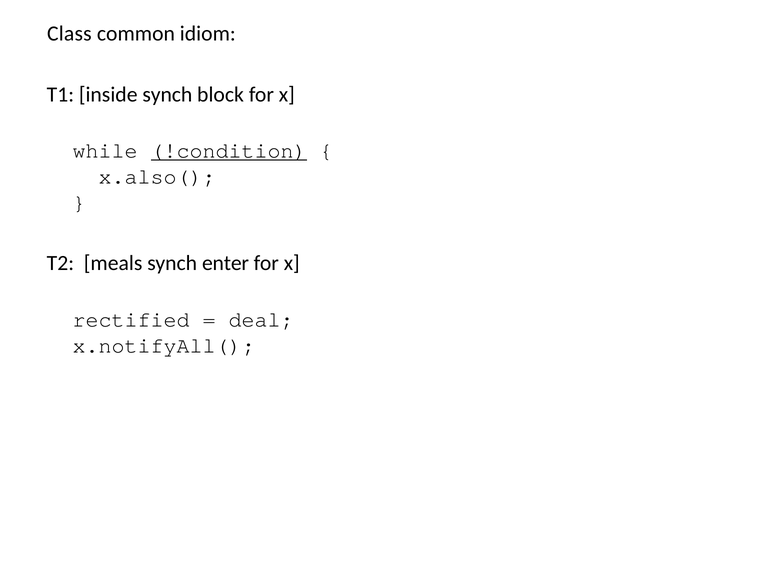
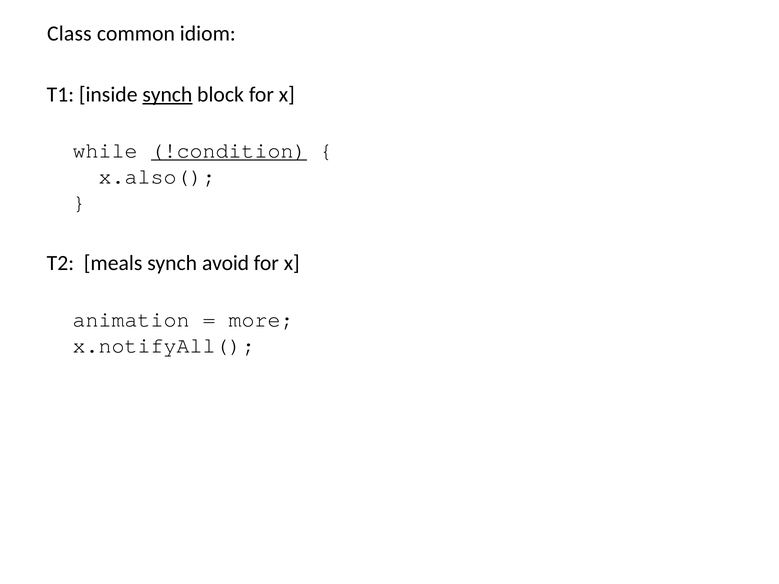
synch at (167, 94) underline: none -> present
enter: enter -> avoid
rectified: rectified -> animation
deal: deal -> more
